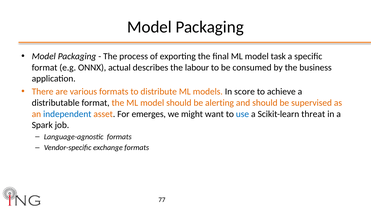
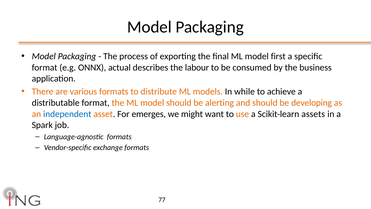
task: task -> first
score: score -> while
supervised: supervised -> developing
use colour: blue -> orange
threat: threat -> assets
